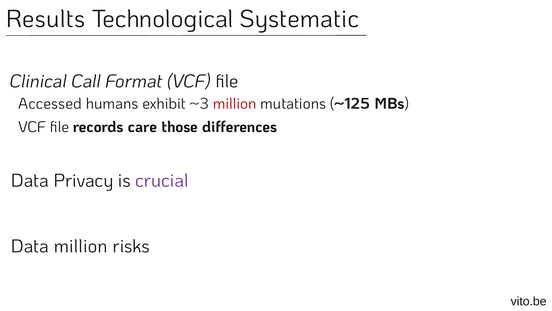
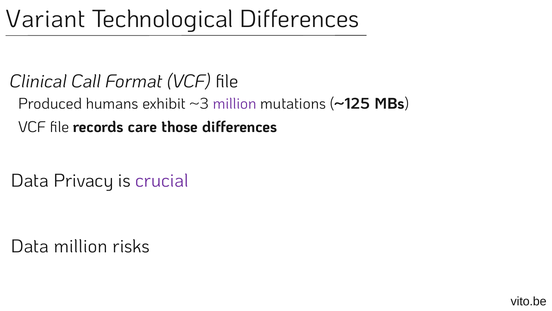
Results: Results -> Variant
Technological Systematic: Systematic -> Differences
Accessed: Accessed -> Produced
million at (235, 104) colour: red -> purple
